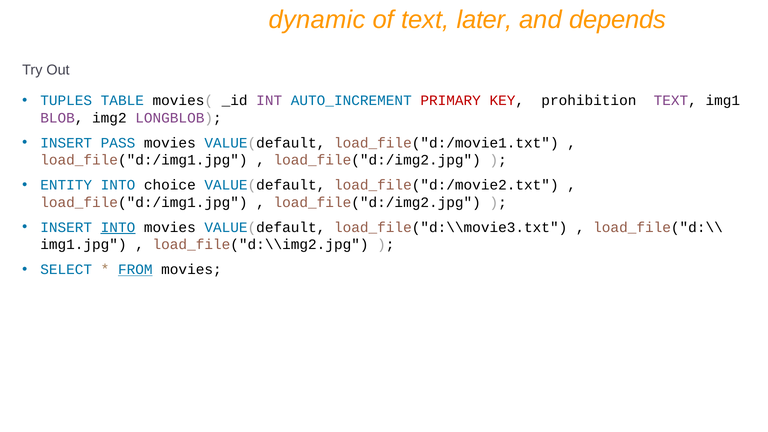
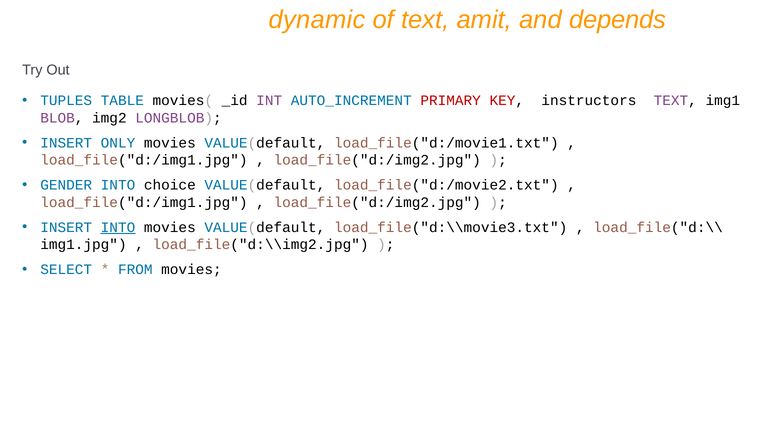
later: later -> amit
prohibition: prohibition -> instructors
PASS: PASS -> ONLY
ENTITY: ENTITY -> GENDER
FROM underline: present -> none
